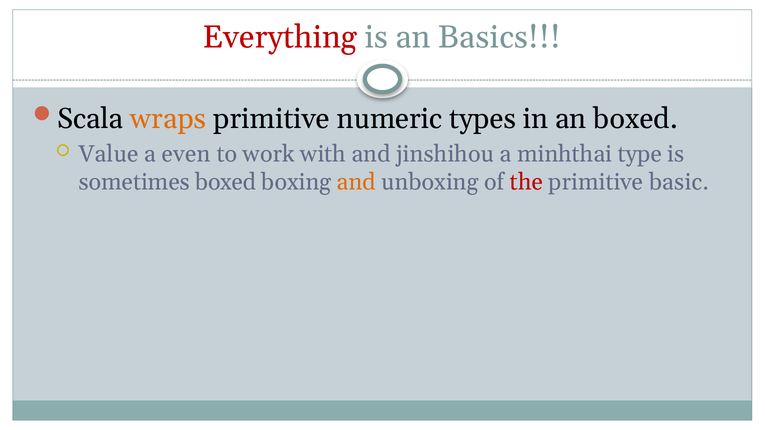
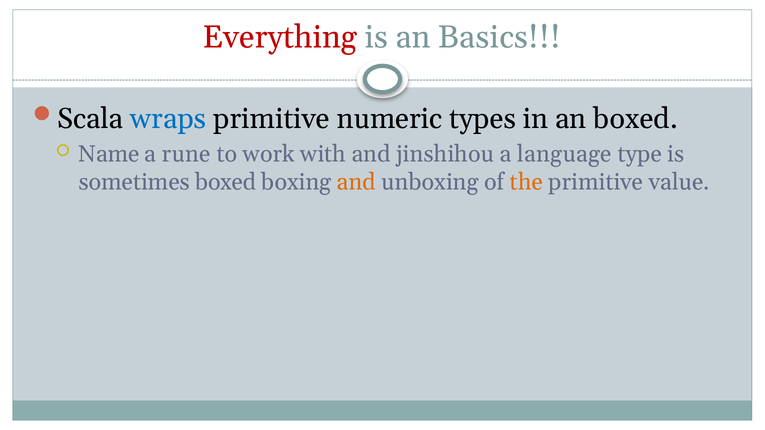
wraps colour: orange -> blue
Value: Value -> Name
even: even -> rune
minhthai: minhthai -> language
the colour: red -> orange
basic: basic -> value
